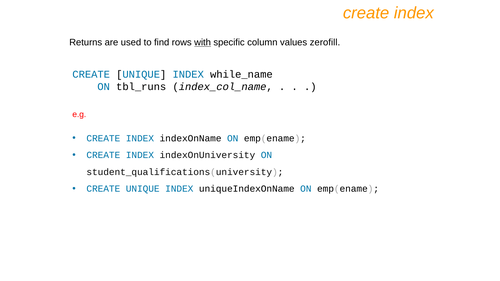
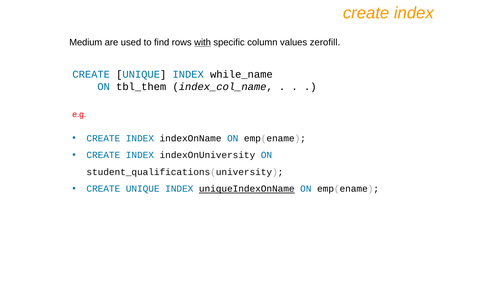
Returns: Returns -> Medium
tbl_runs: tbl_runs -> tbl_them
uniqueIndexOnName underline: none -> present
